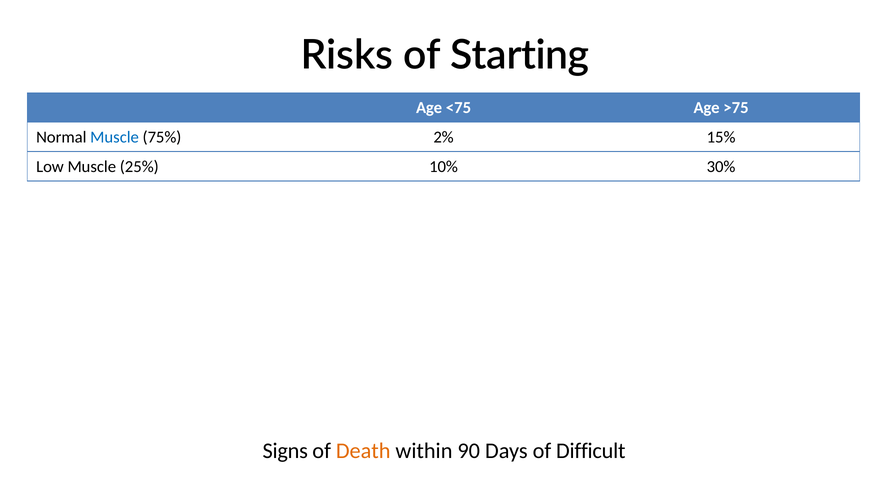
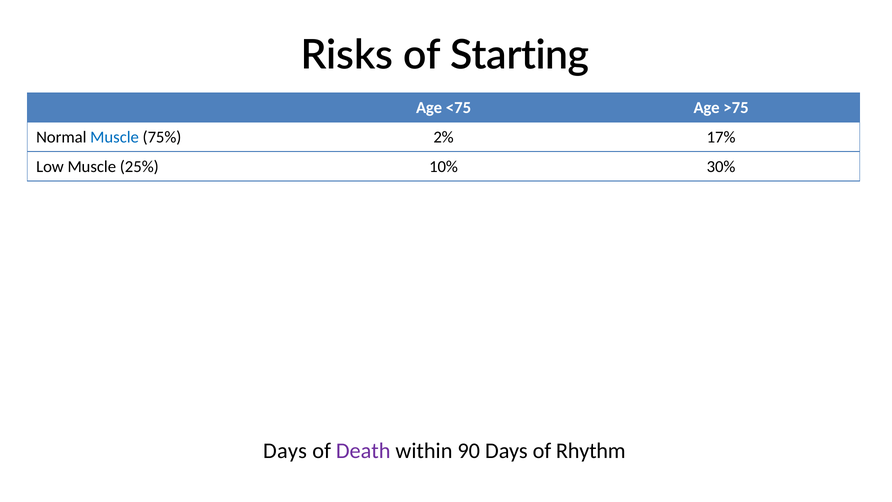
15%: 15% -> 17%
Signs at (285, 450): Signs -> Days
Death colour: orange -> purple
Difficult: Difficult -> Rhythm
